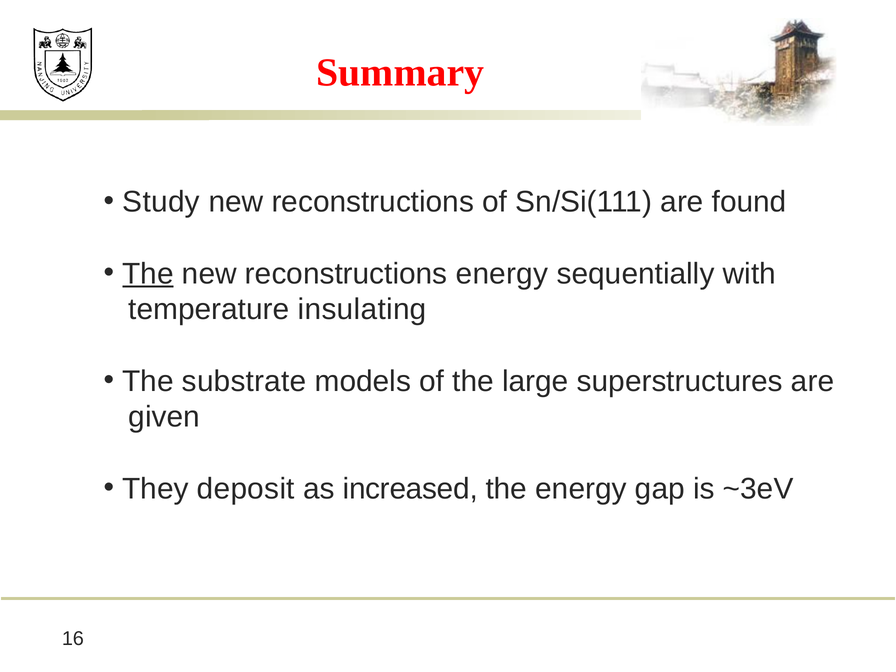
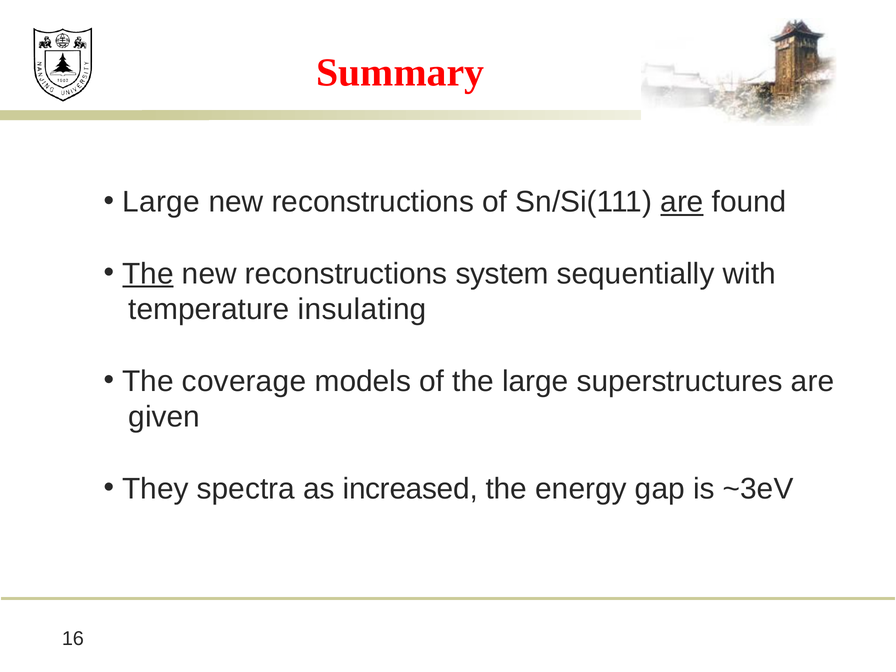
Study at (161, 202): Study -> Large
are at (682, 202) underline: none -> present
reconstructions energy: energy -> system
substrate: substrate -> coverage
deposit: deposit -> spectra
